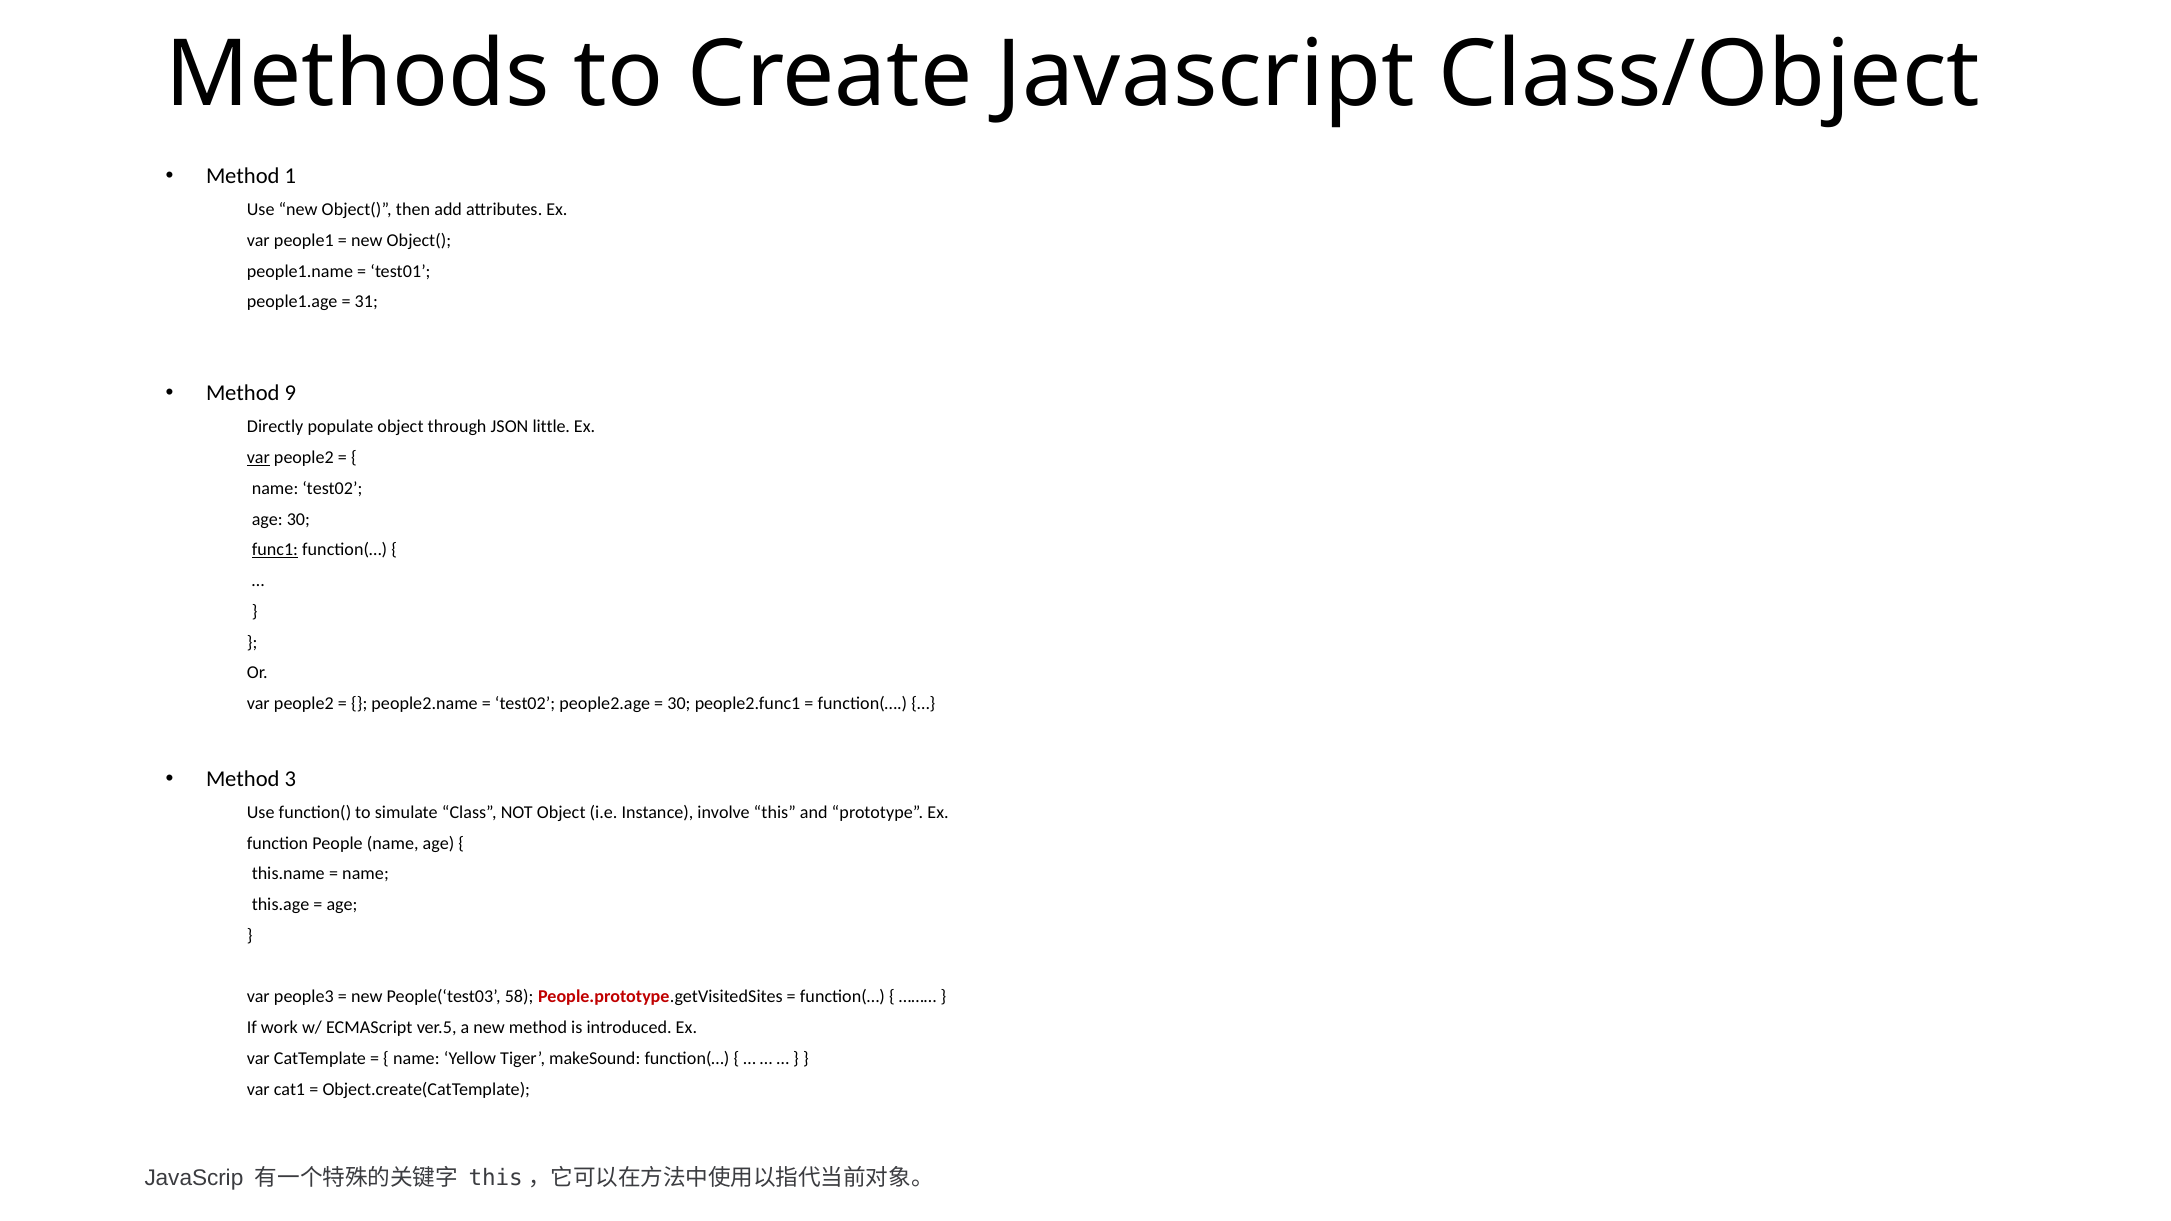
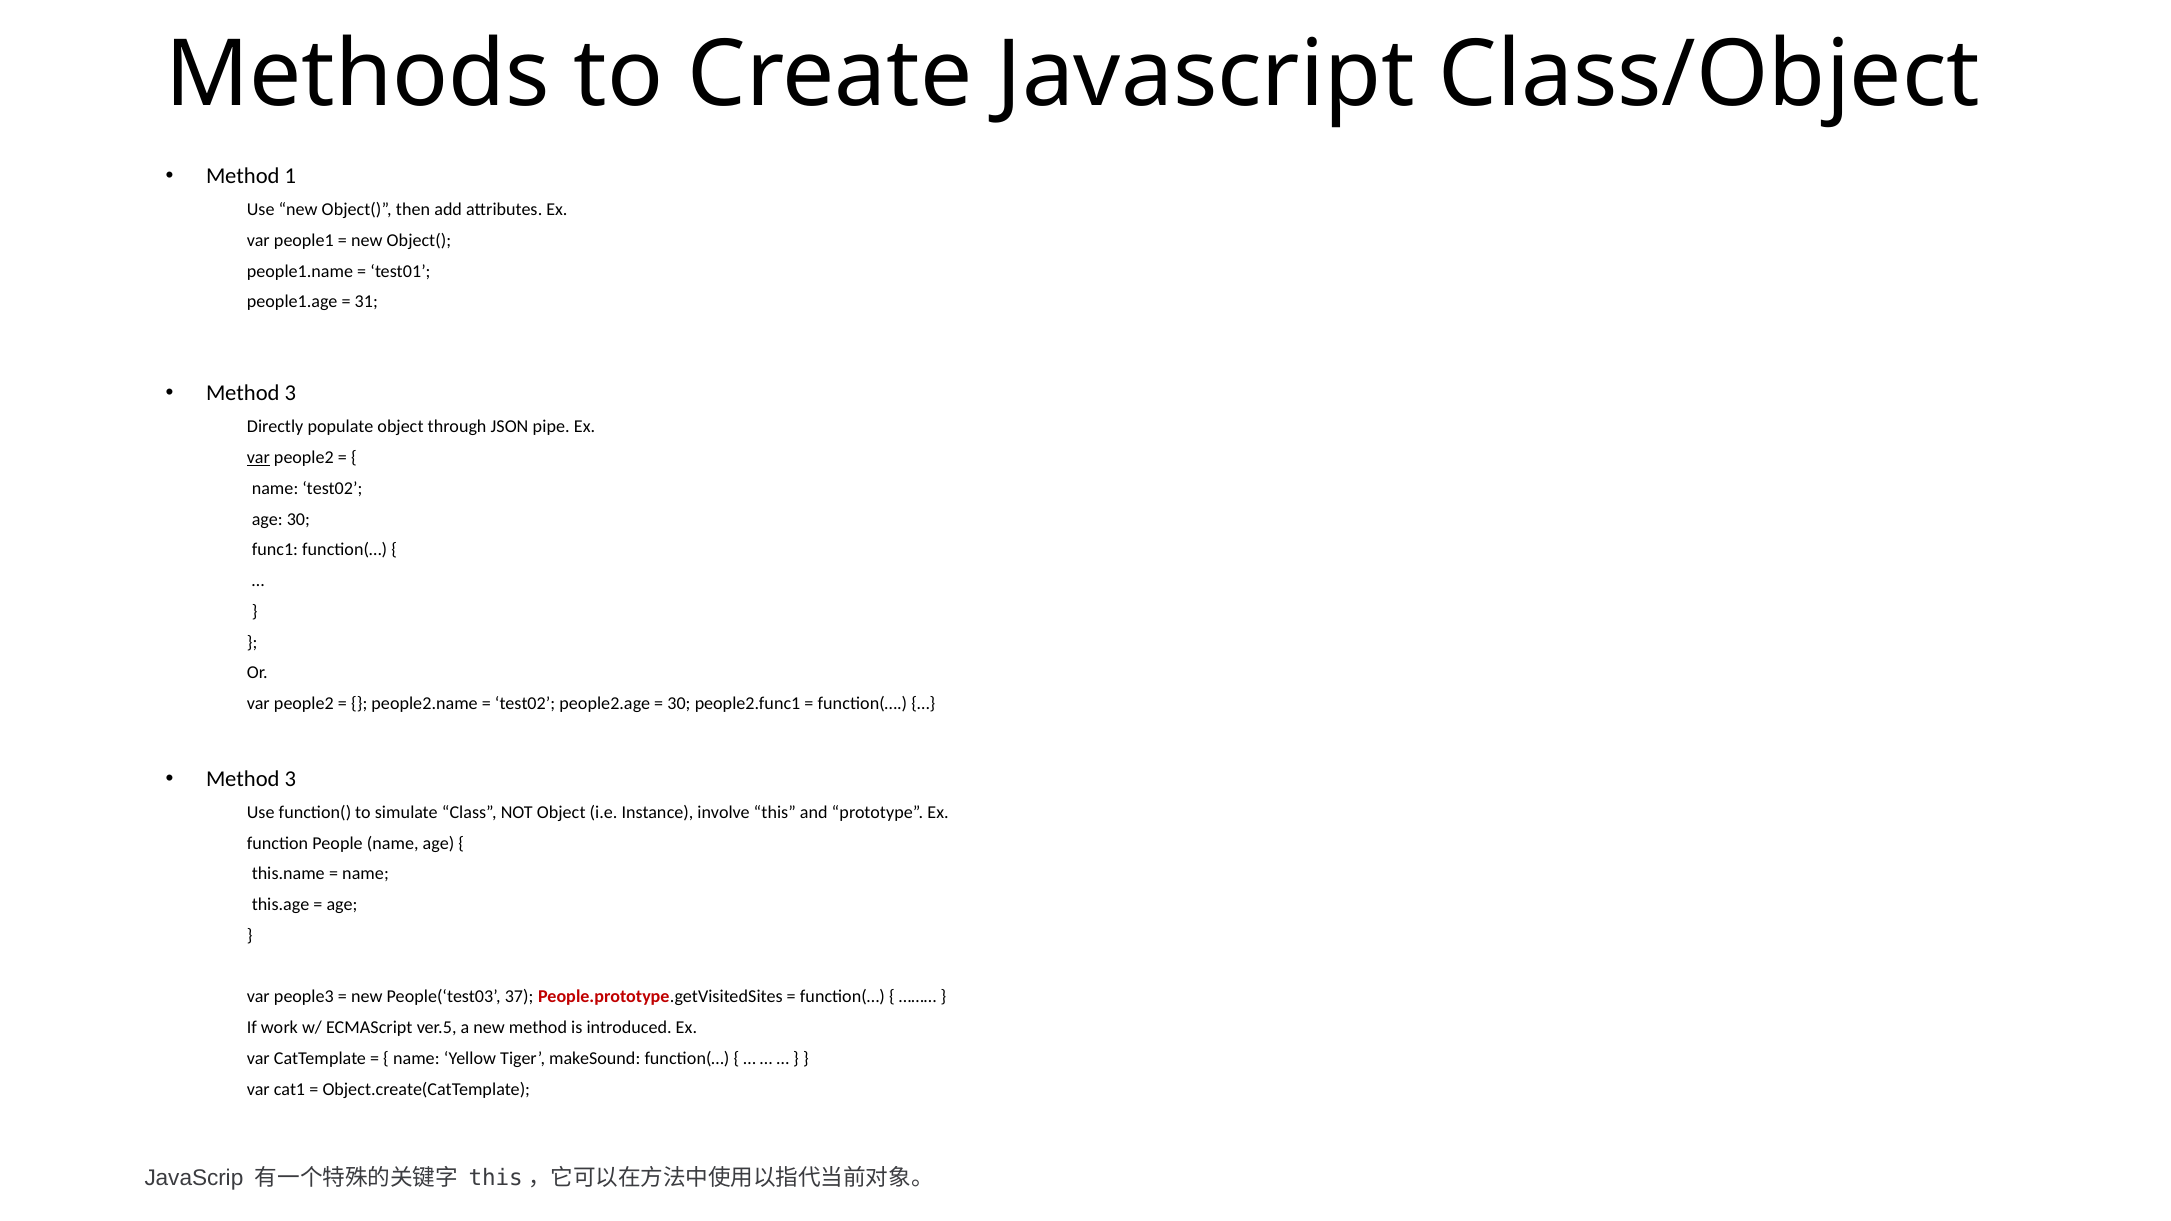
9 at (290, 394): 9 -> 3
little: little -> pipe
func1 underline: present -> none
58: 58 -> 37
